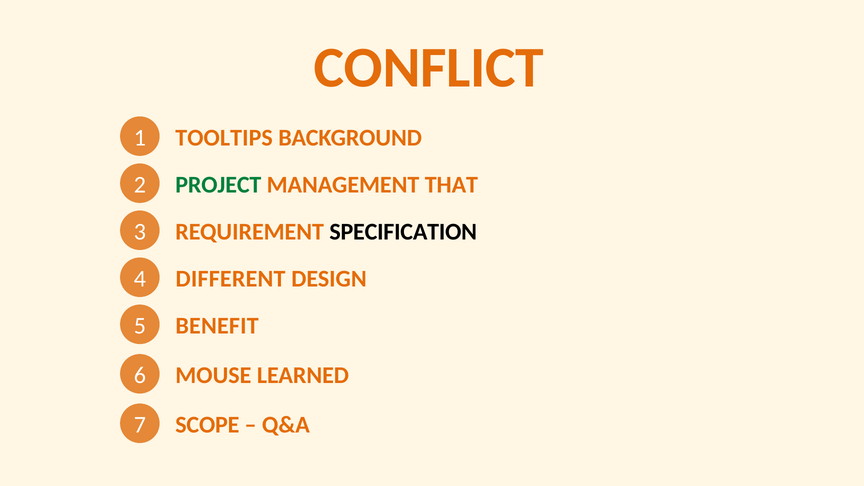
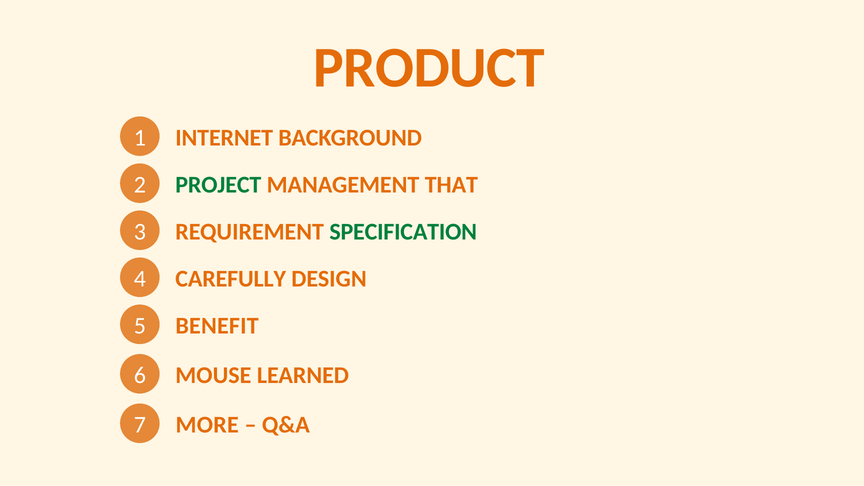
CONFLICT: CONFLICT -> PRODUCT
TOOLTIPS: TOOLTIPS -> INTERNET
SPECIFICATION colour: black -> green
DIFFERENT: DIFFERENT -> CAREFULLY
SCOPE: SCOPE -> MORE
